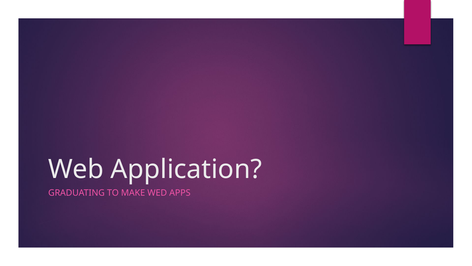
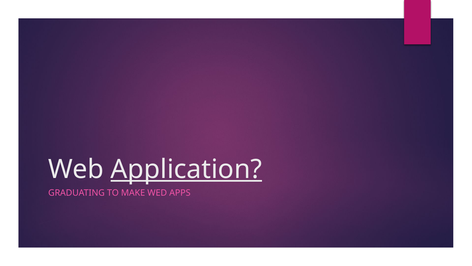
Application underline: none -> present
